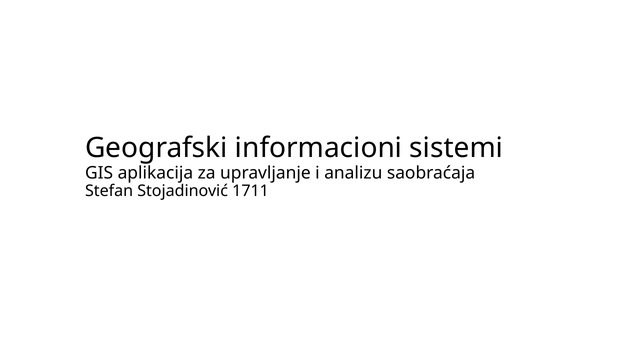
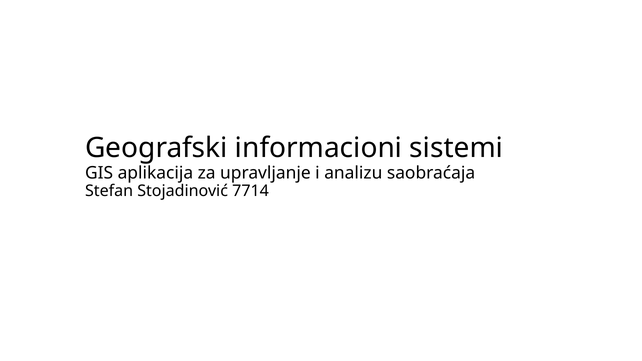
1711: 1711 -> 7714
